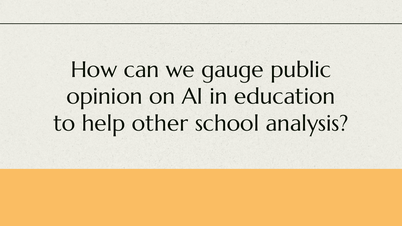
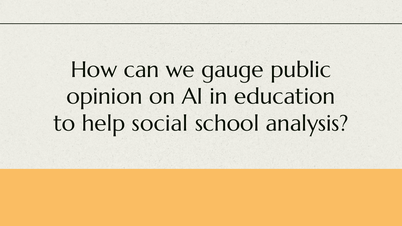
other: other -> social
